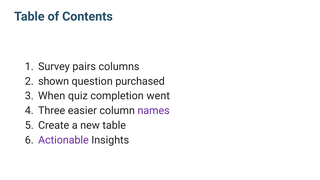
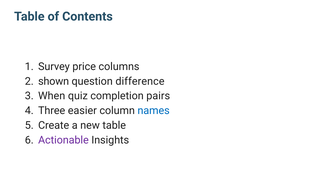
pairs: pairs -> price
purchased: purchased -> difference
went: went -> pairs
names colour: purple -> blue
